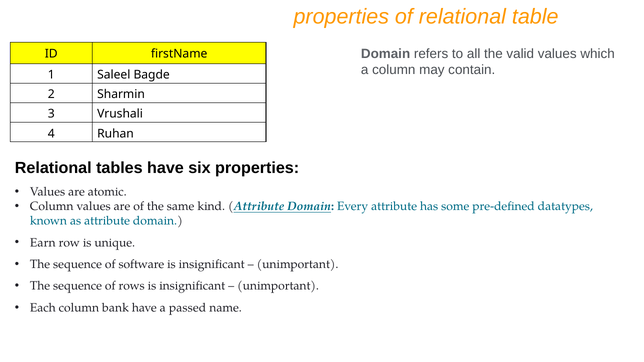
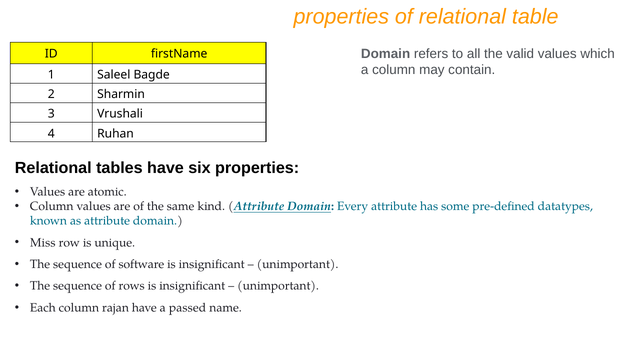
Earn: Earn -> Miss
bank: bank -> rajan
